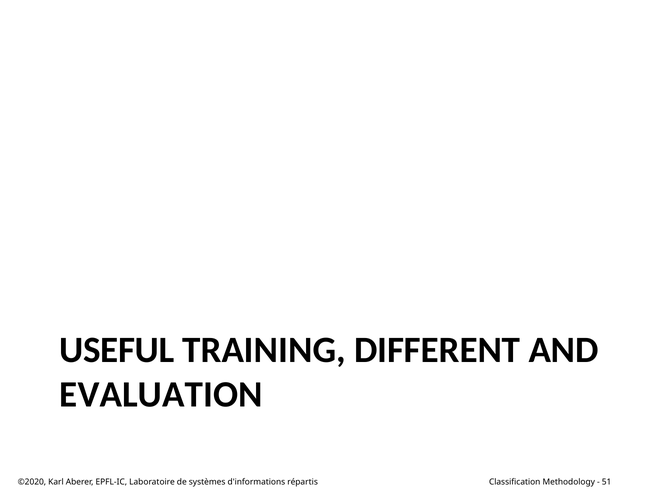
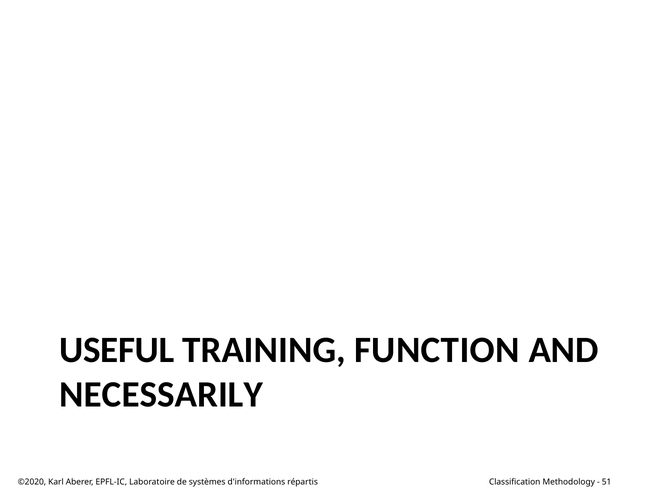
DIFFERENT: DIFFERENT -> FUNCTION
EVALUATION: EVALUATION -> NECESSARILY
